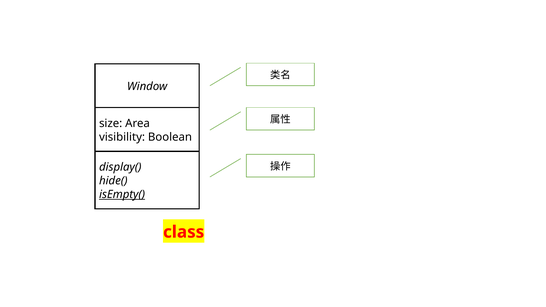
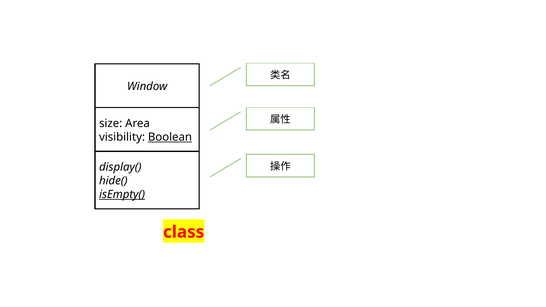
Boolean underline: none -> present
